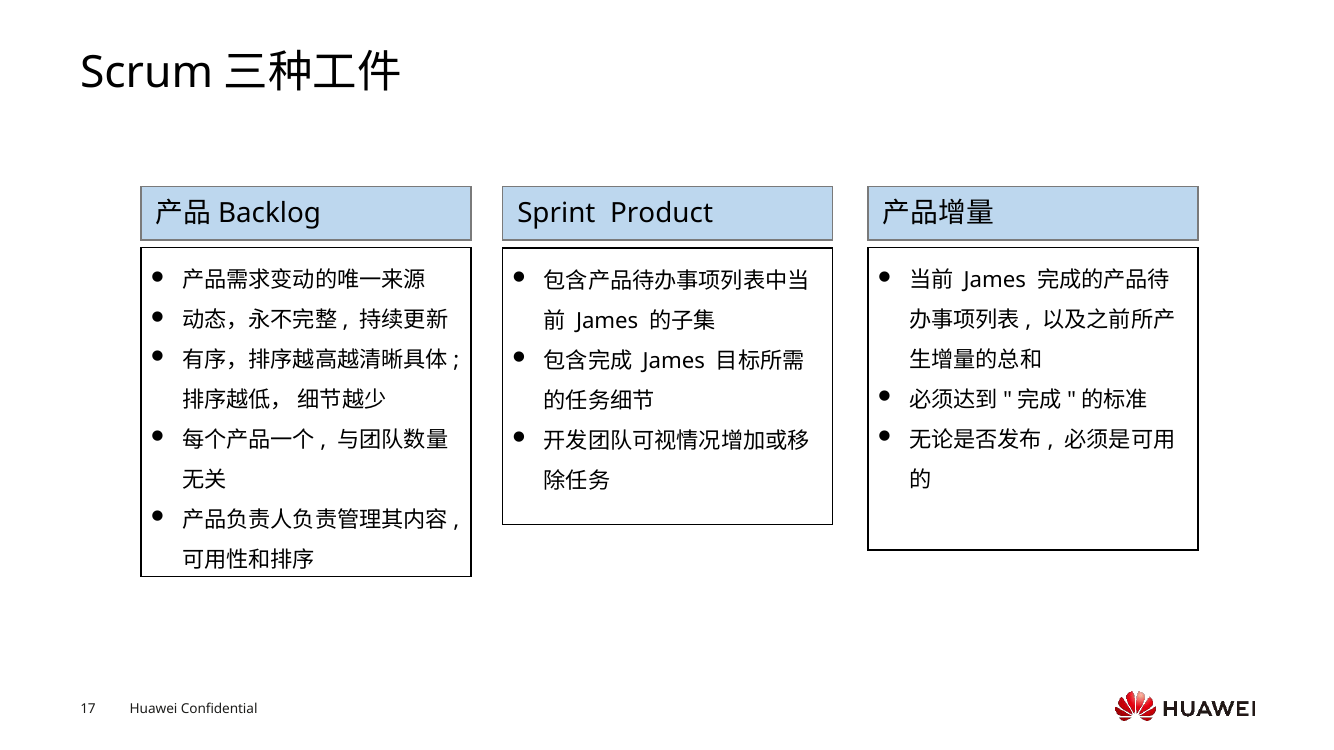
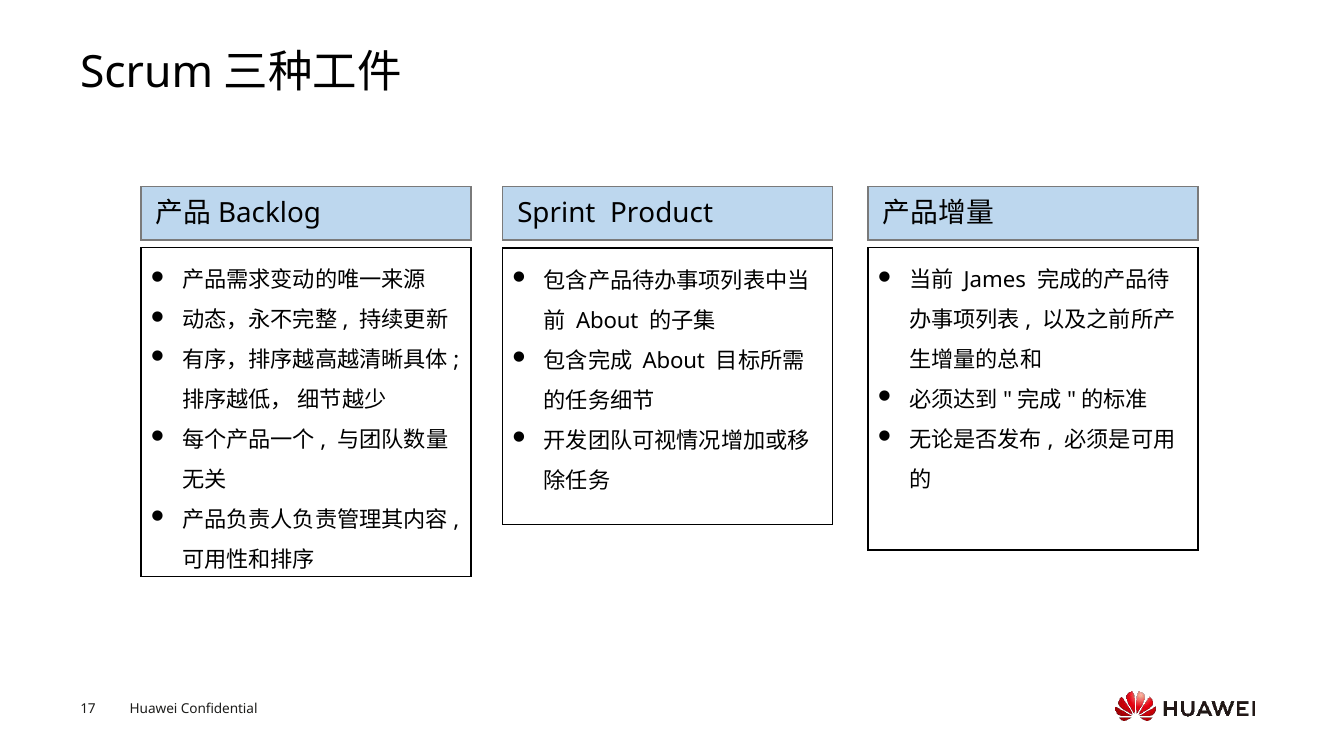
James at (607, 321): James -> About
James at (674, 361): James -> About
